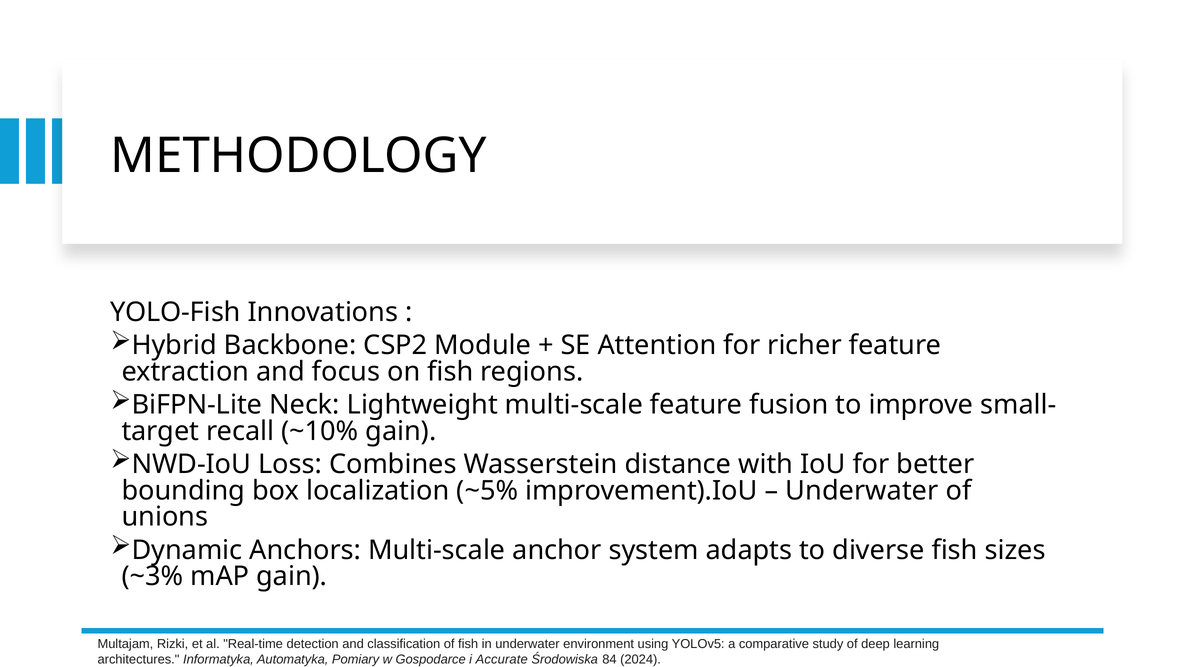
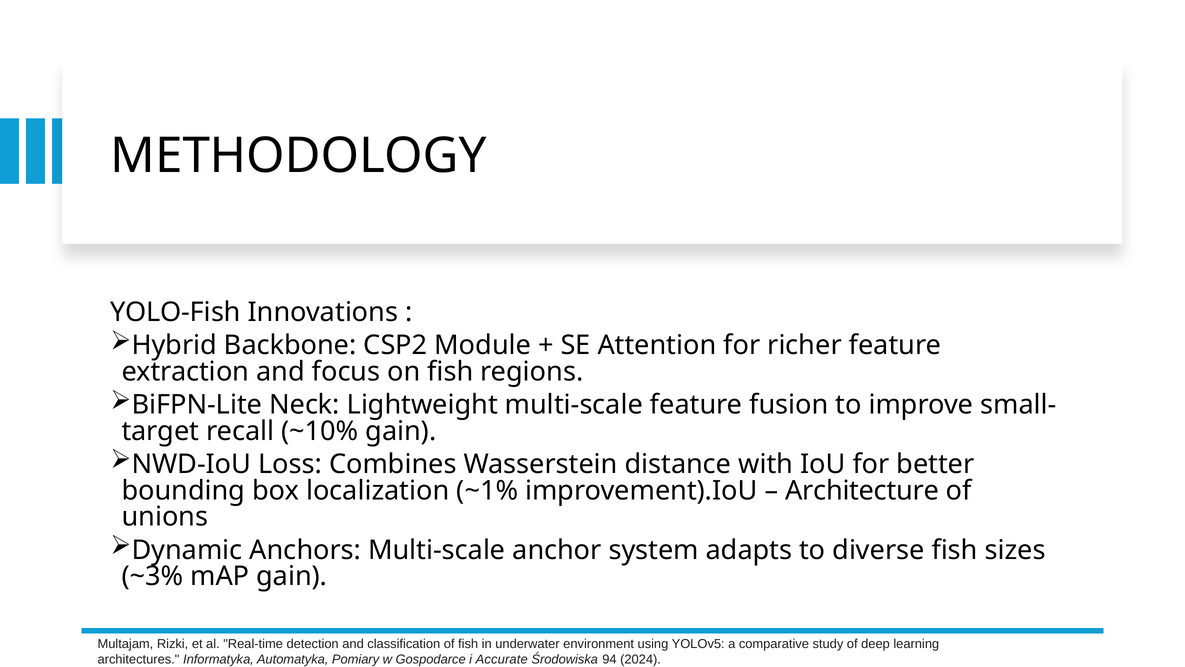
~5%: ~5% -> ~1%
Underwater at (862, 490): Underwater -> Architecture
84: 84 -> 94
